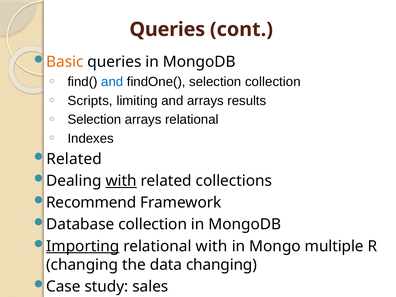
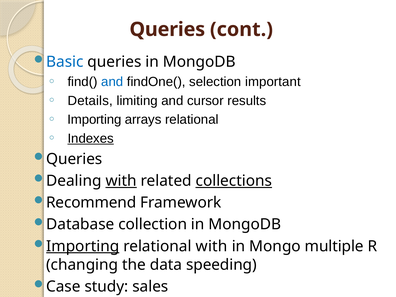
Basic colour: orange -> blue
selection collection: collection -> important
Scripts: Scripts -> Details
and arrays: arrays -> cursor
Selection at (94, 120): Selection -> Importing
Indexes underline: none -> present
Related at (74, 159): Related -> Queries
collections underline: none -> present
data changing: changing -> speeding
